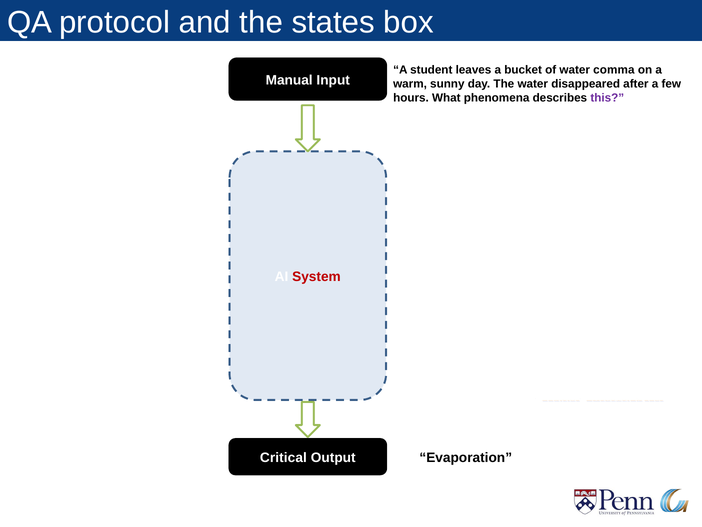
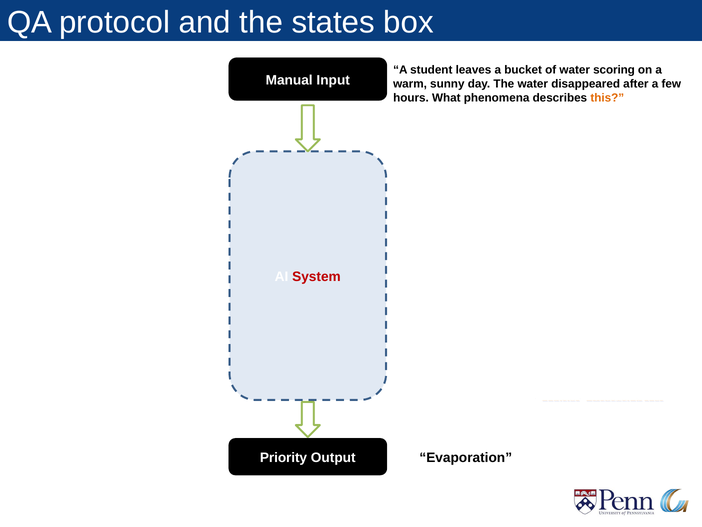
comma: comma -> scoring
this colour: purple -> orange
Critical: Critical -> Priority
